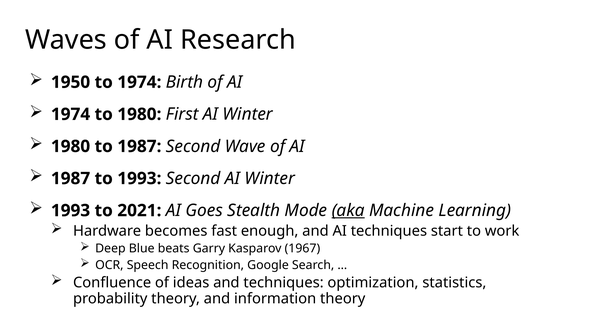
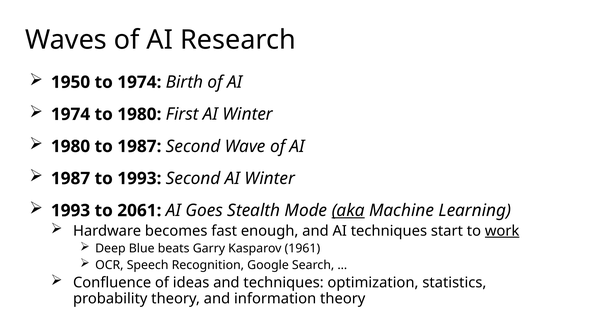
2021: 2021 -> 2061
work underline: none -> present
1967: 1967 -> 1961
